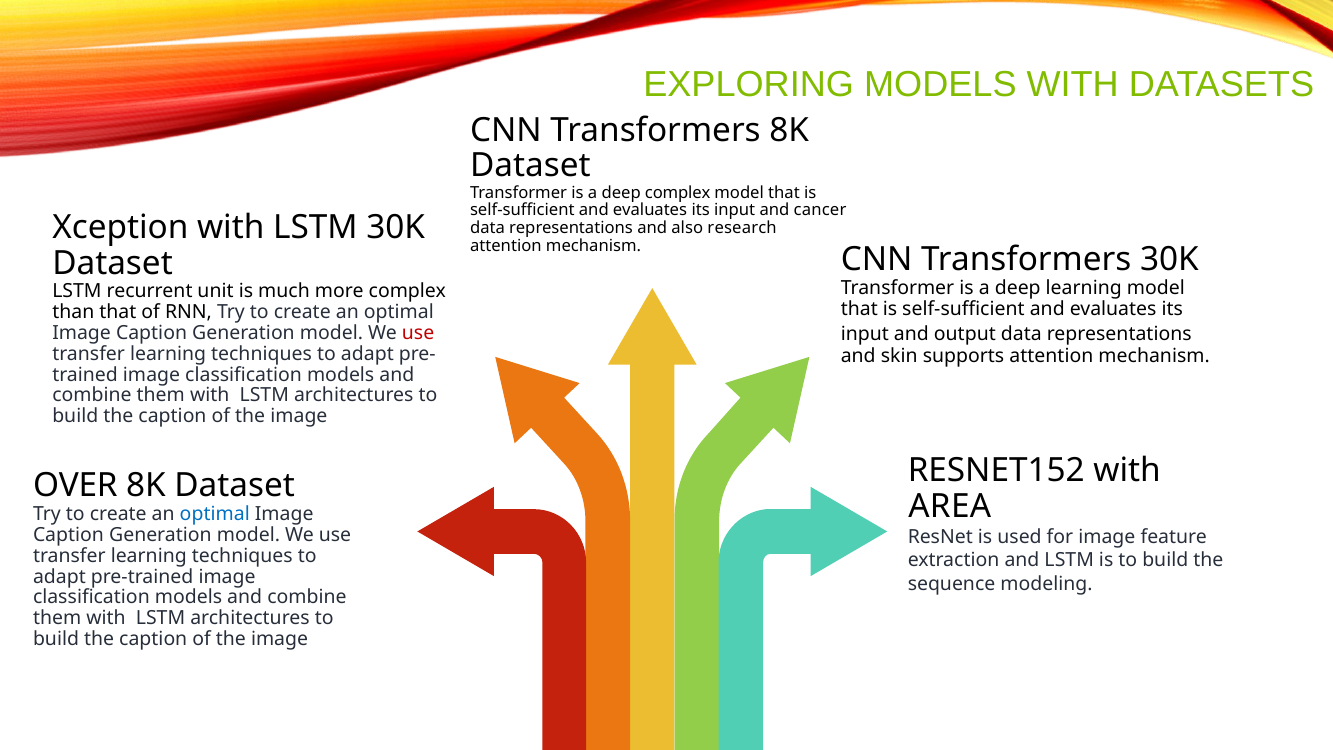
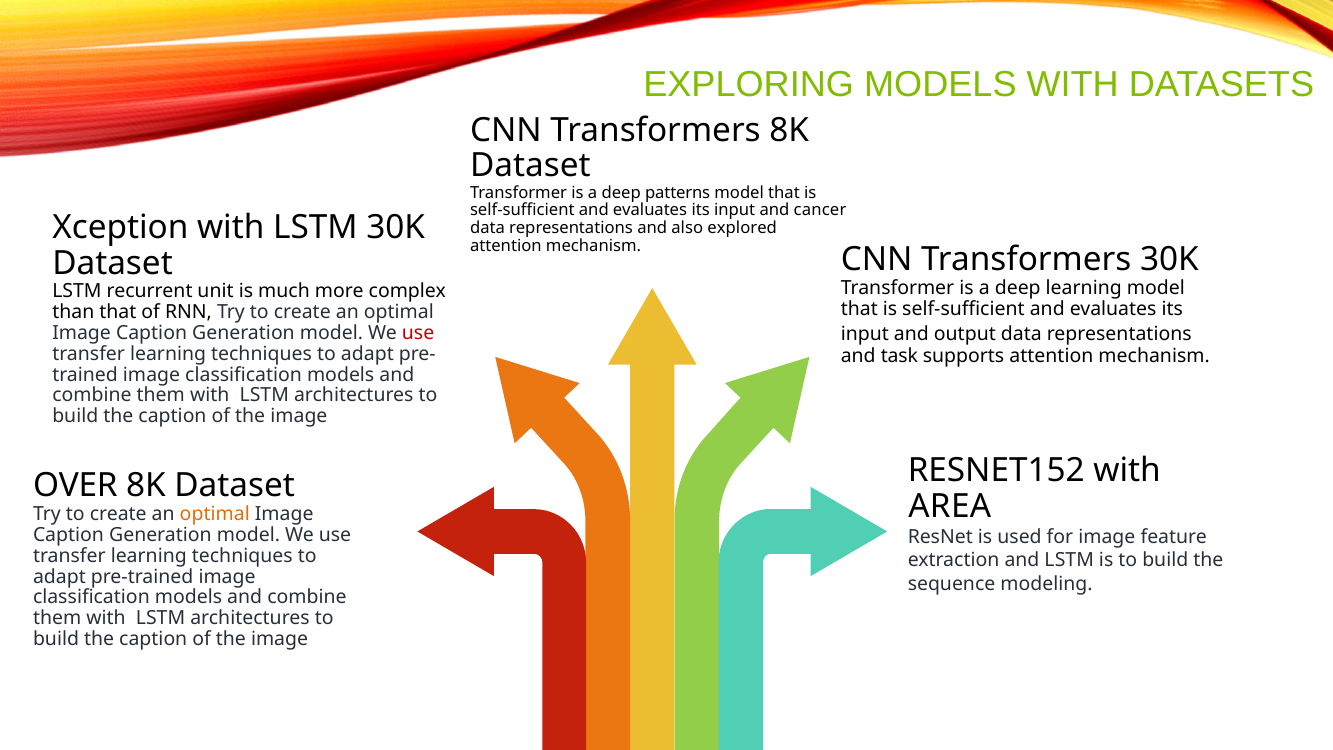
deep complex: complex -> patterns
research: research -> explored
skin: skin -> task
optimal at (215, 514) colour: blue -> orange
